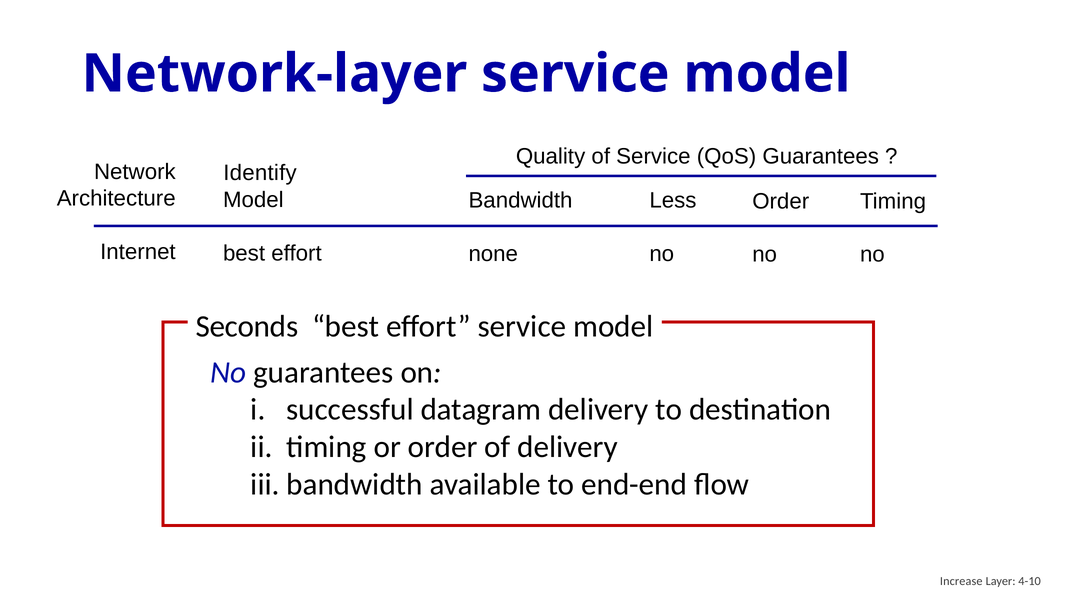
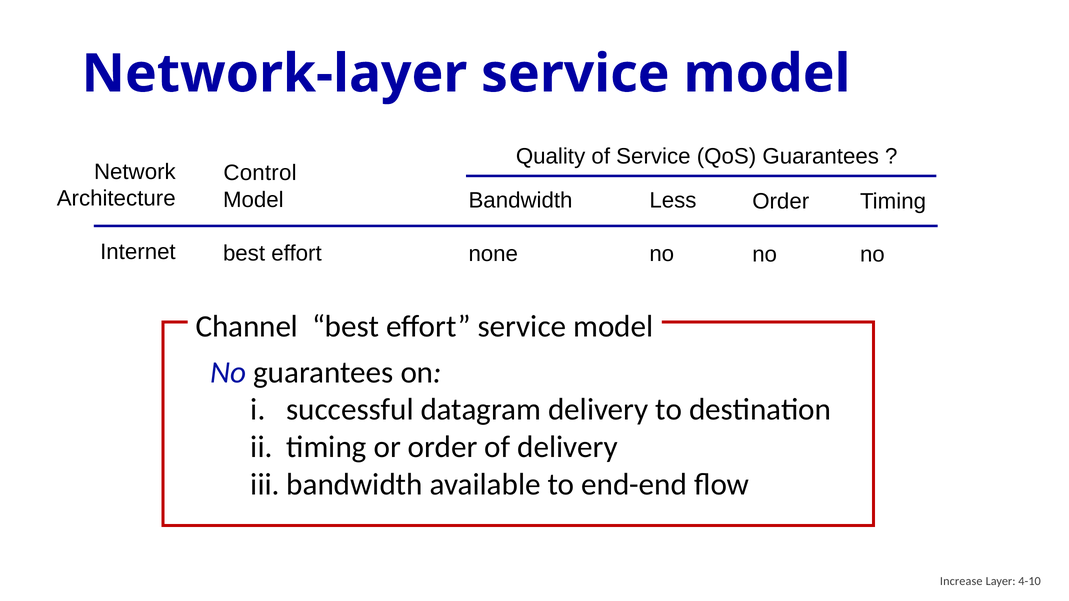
Identify: Identify -> Control
Seconds: Seconds -> Channel
